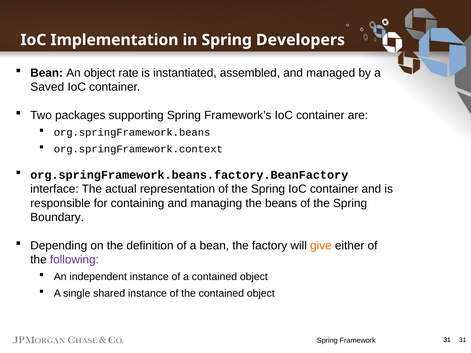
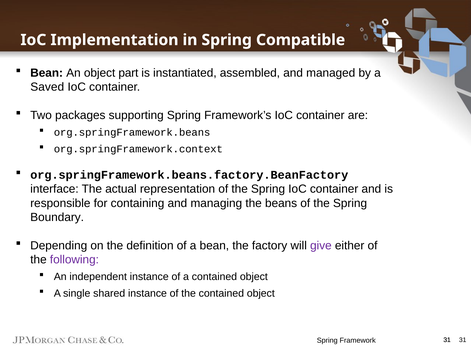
Developers: Developers -> Compatible
rate: rate -> part
give colour: orange -> purple
